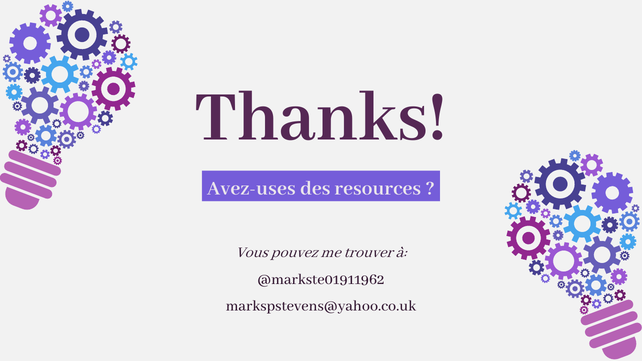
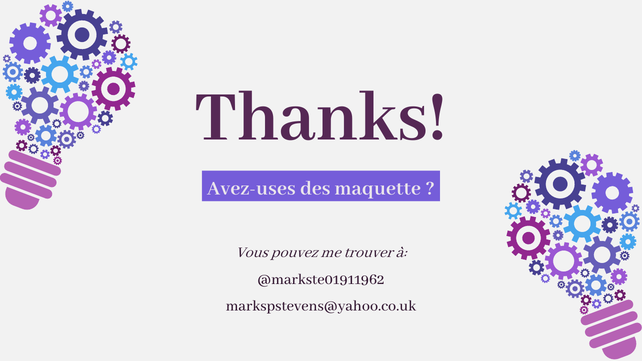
resources: resources -> maquette
